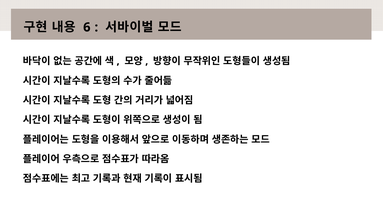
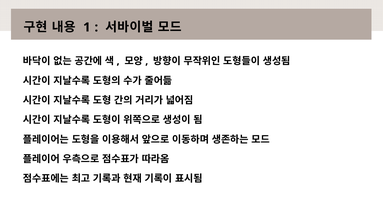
6: 6 -> 1
